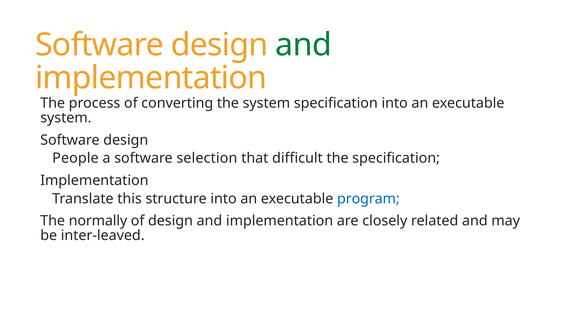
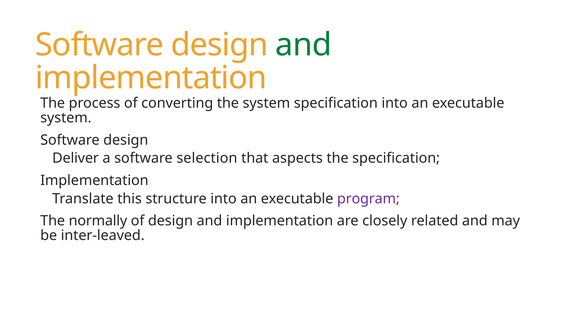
People: People -> Deliver
difficult: difficult -> aspects
program colour: blue -> purple
